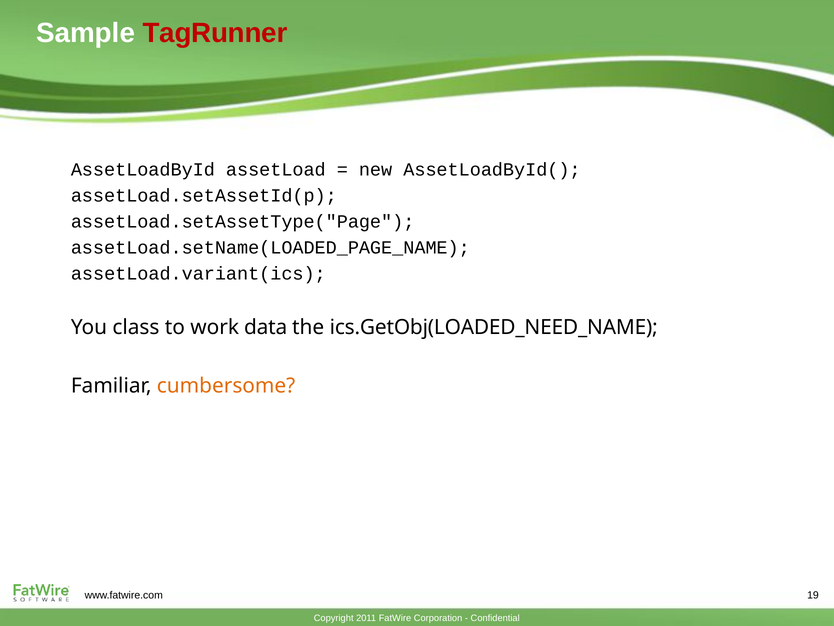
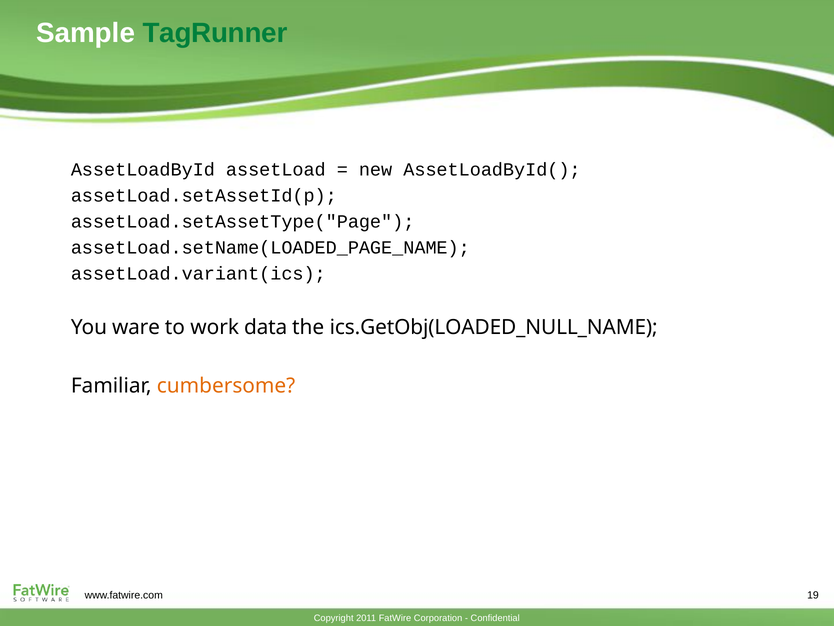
TagRunner colour: red -> green
class: class -> ware
ics.GetObj(LOADED_NEED_NAME: ics.GetObj(LOADED_NEED_NAME -> ics.GetObj(LOADED_NULL_NAME
